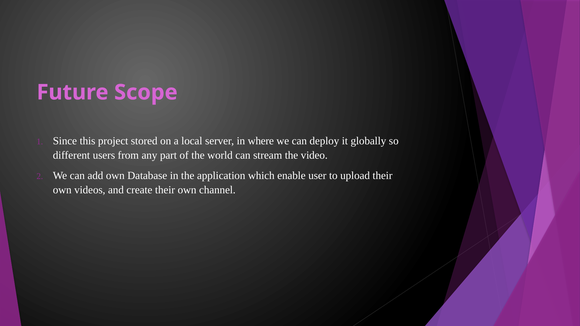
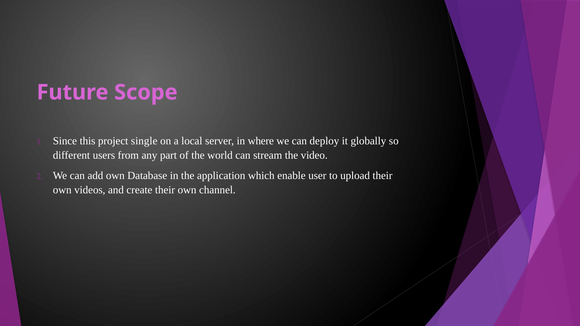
stored: stored -> single
